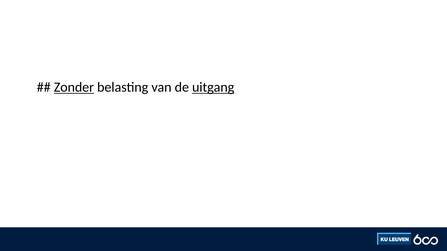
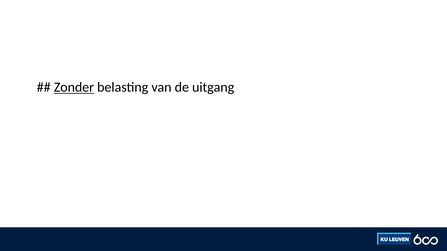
uitgang underline: present -> none
